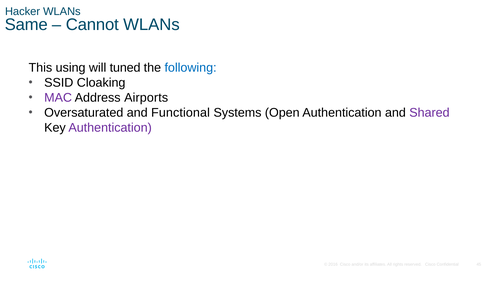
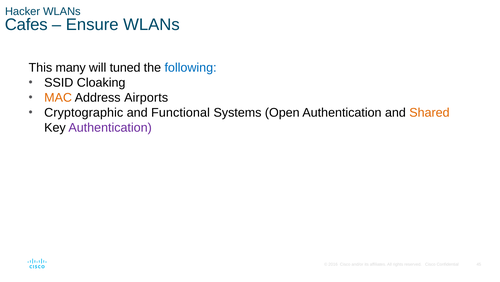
Same: Same -> Cafes
Cannot: Cannot -> Ensure
using: using -> many
MAC colour: purple -> orange
Oversaturated: Oversaturated -> Cryptographic
Shared colour: purple -> orange
